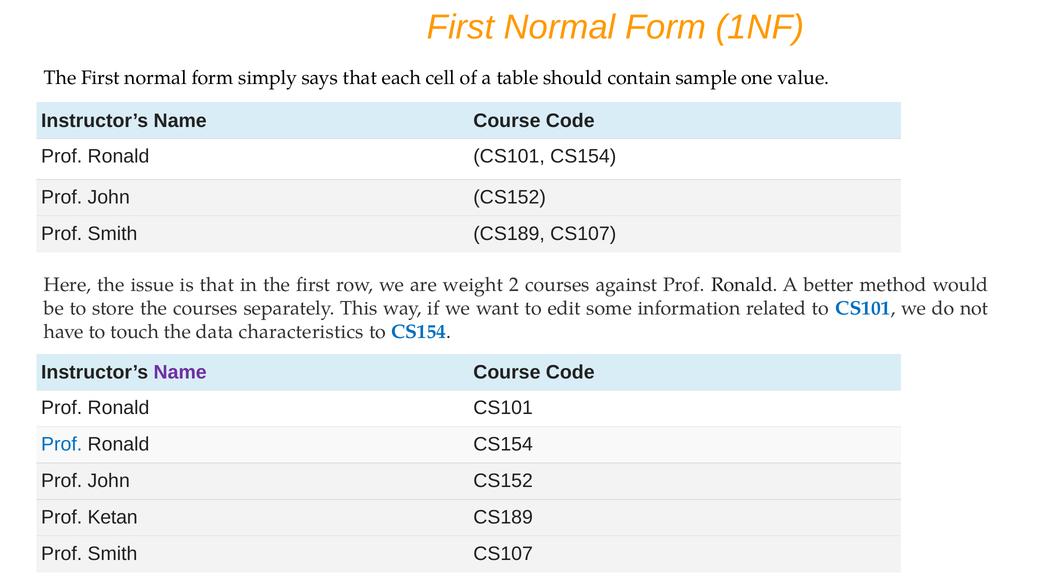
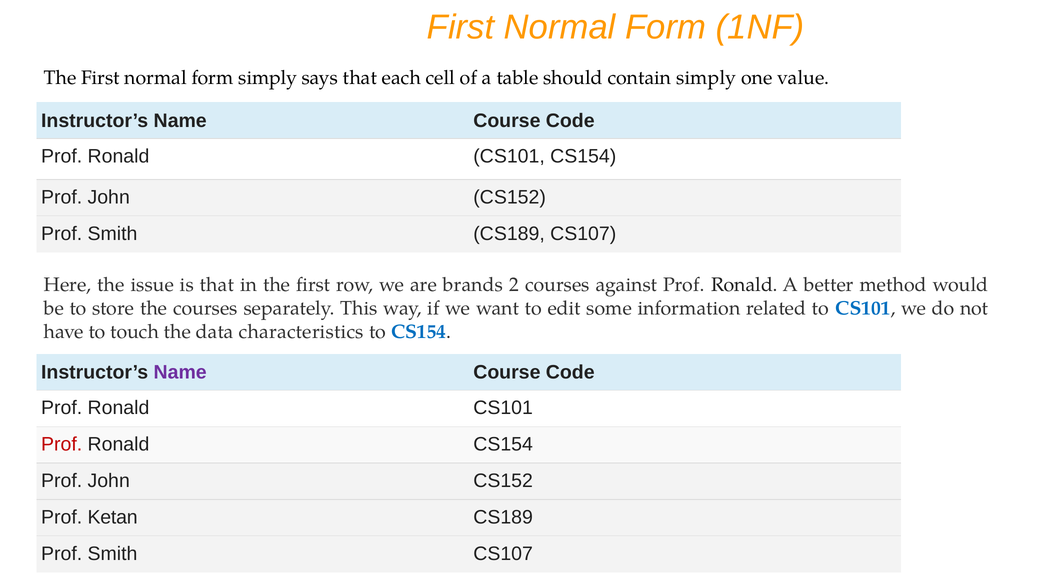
contain sample: sample -> simply
weight: weight -> brands
Prof at (62, 444) colour: blue -> red
